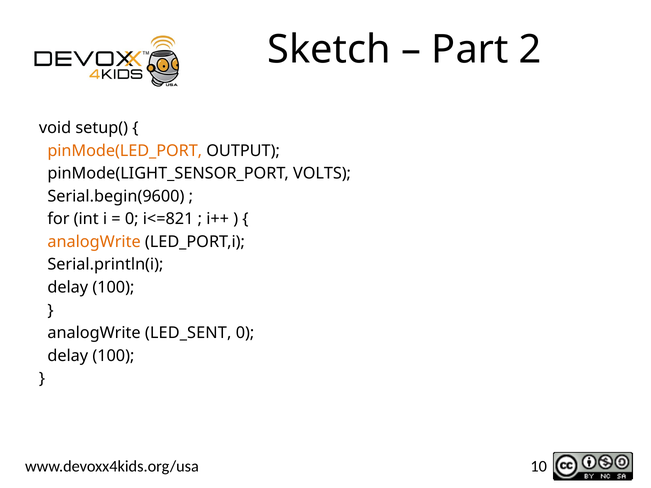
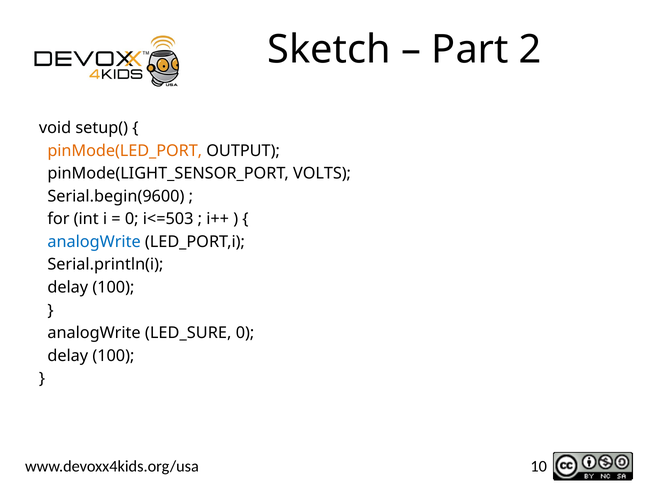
i<=821: i<=821 -> i<=503
analogWrite at (94, 242) colour: orange -> blue
LED_SENT: LED_SENT -> LED_SURE
